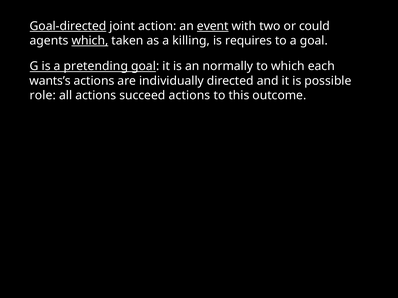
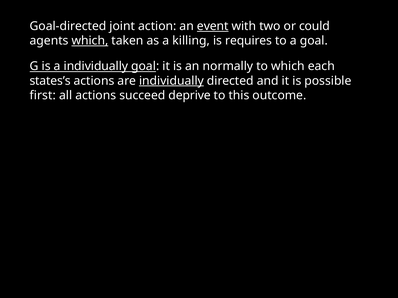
Goal-directed underline: present -> none
a pretending: pretending -> individually
wants’s: wants’s -> states’s
individually at (171, 81) underline: none -> present
role: role -> first
succeed actions: actions -> deprive
